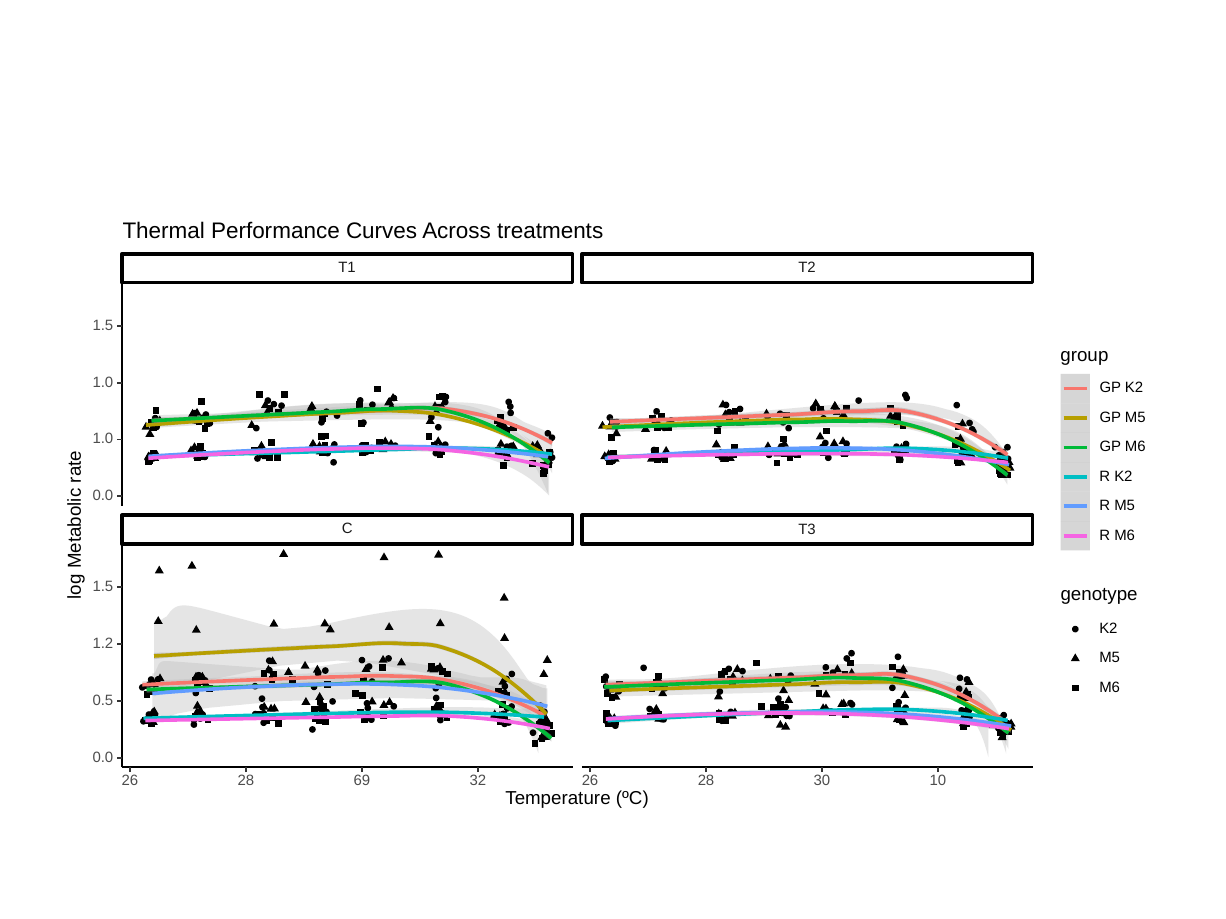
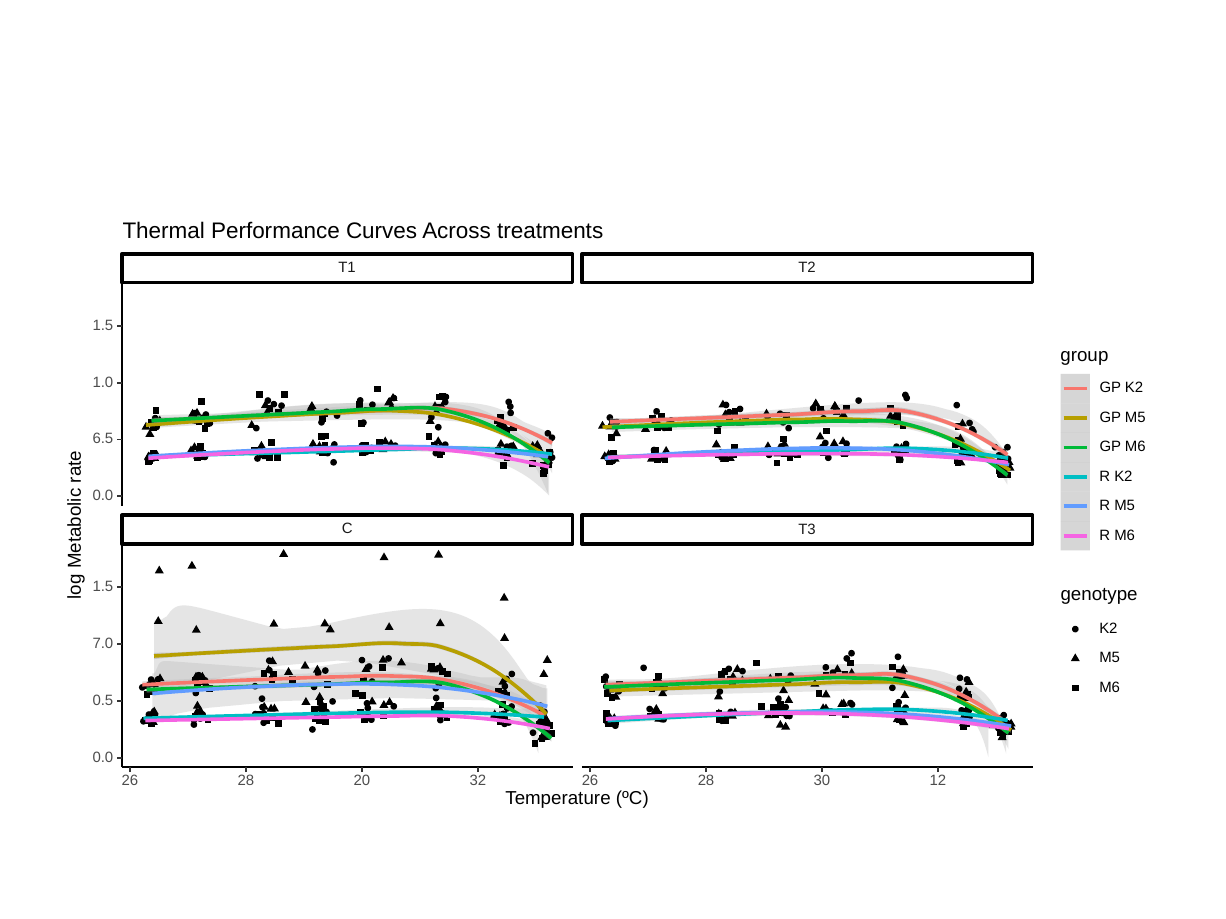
1.0 at (103, 439): 1.0 -> 6.5
1.2: 1.2 -> 7.0
69: 69 -> 20
10: 10 -> 12
